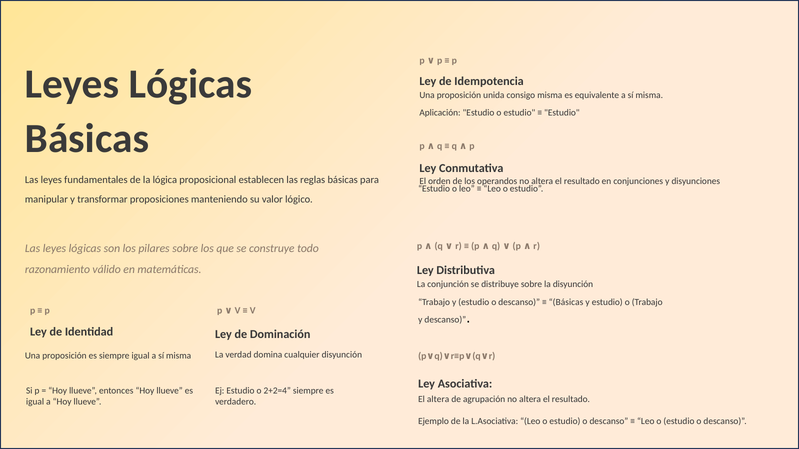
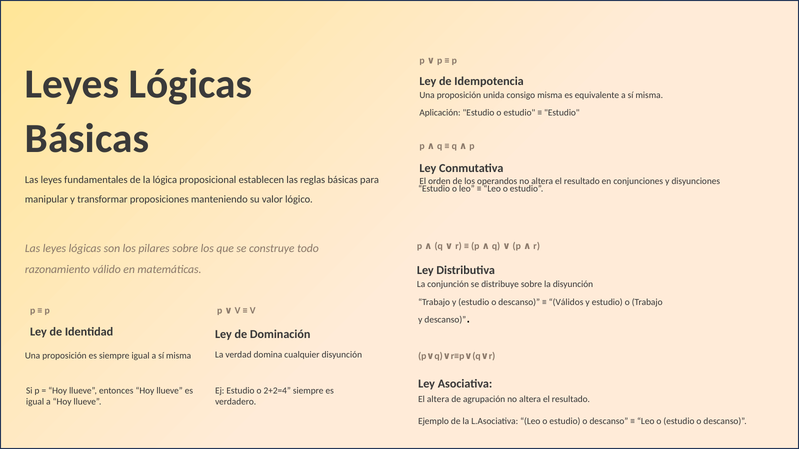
Básicas at (566, 303): Básicas -> Válidos
